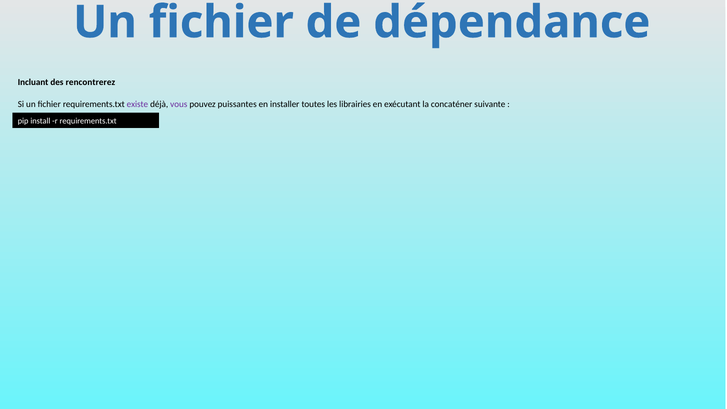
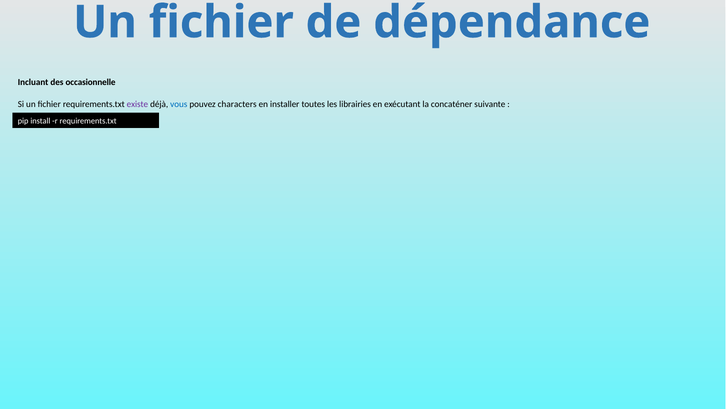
rencontrerez: rencontrerez -> occasionnelle
vous colour: purple -> blue
puissantes: puissantes -> characters
